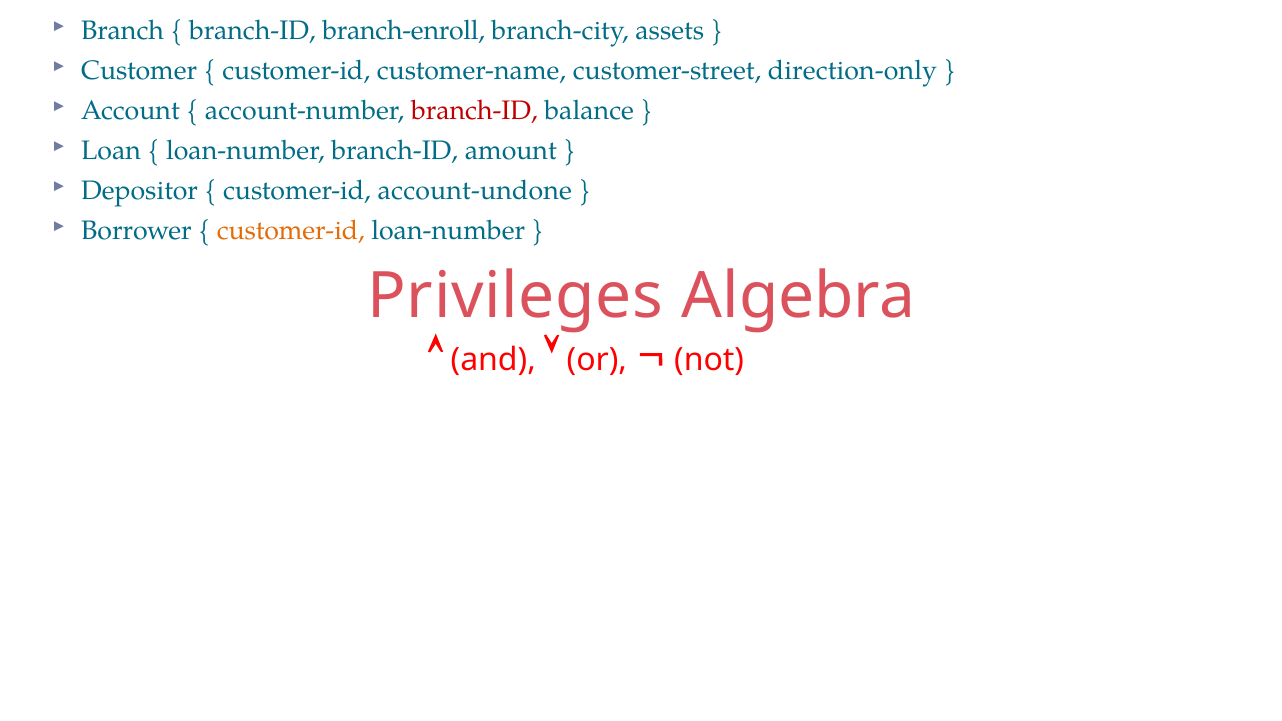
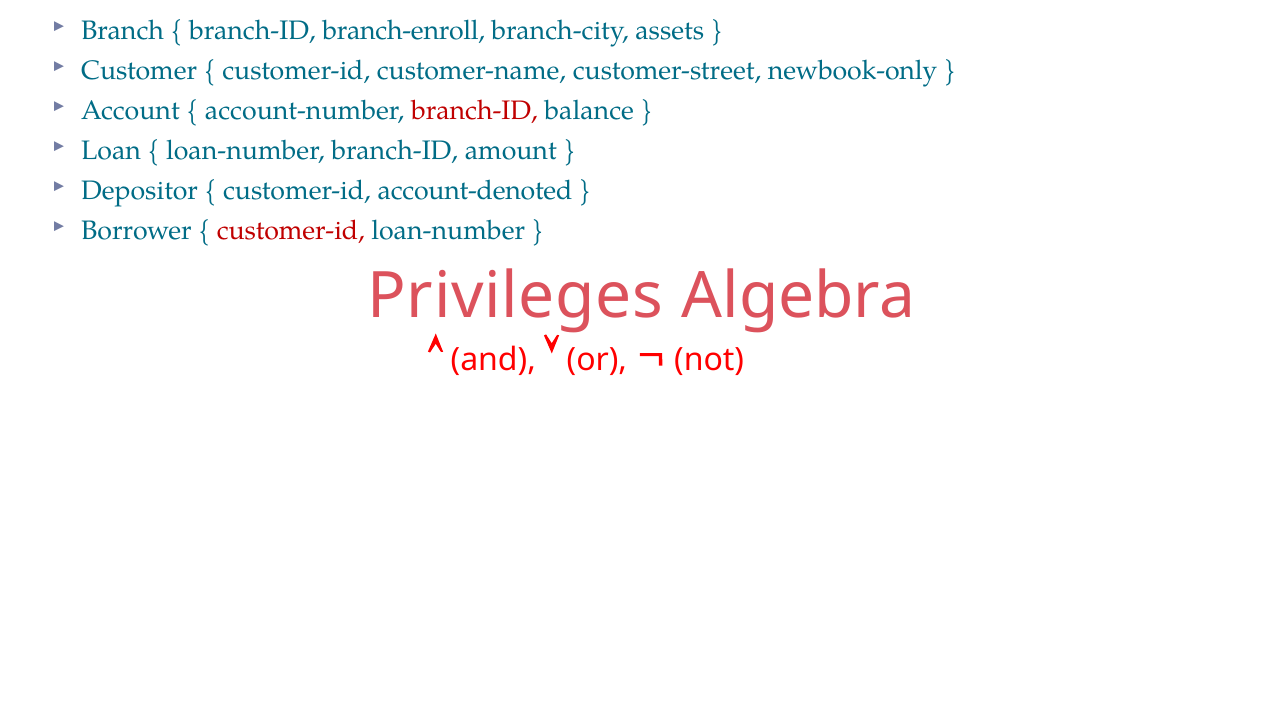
direction-only: direction-only -> newbook-only
account-undone: account-undone -> account-denoted
customer-id at (291, 231) colour: orange -> red
